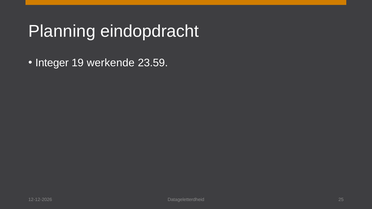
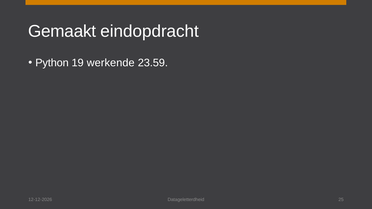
Planning: Planning -> Gemaakt
Integer: Integer -> Python
